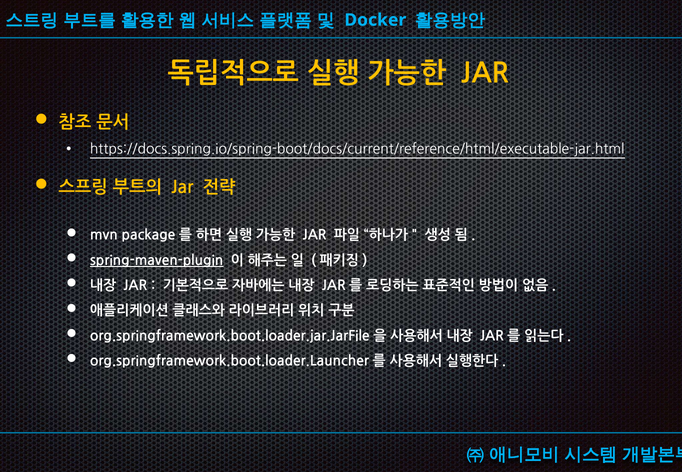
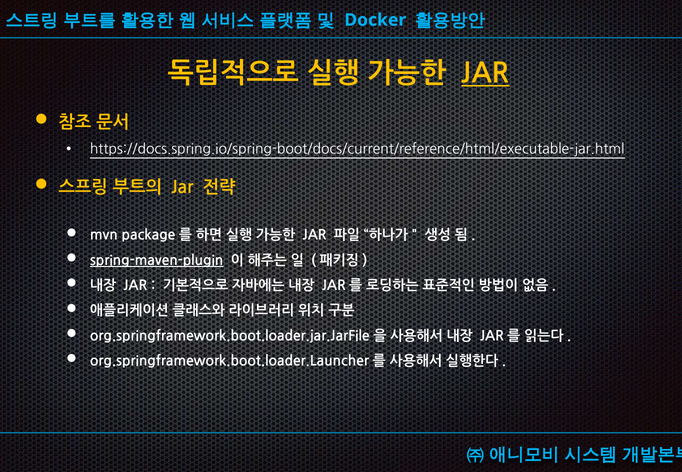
JAR at (485, 74) underline: none -> present
